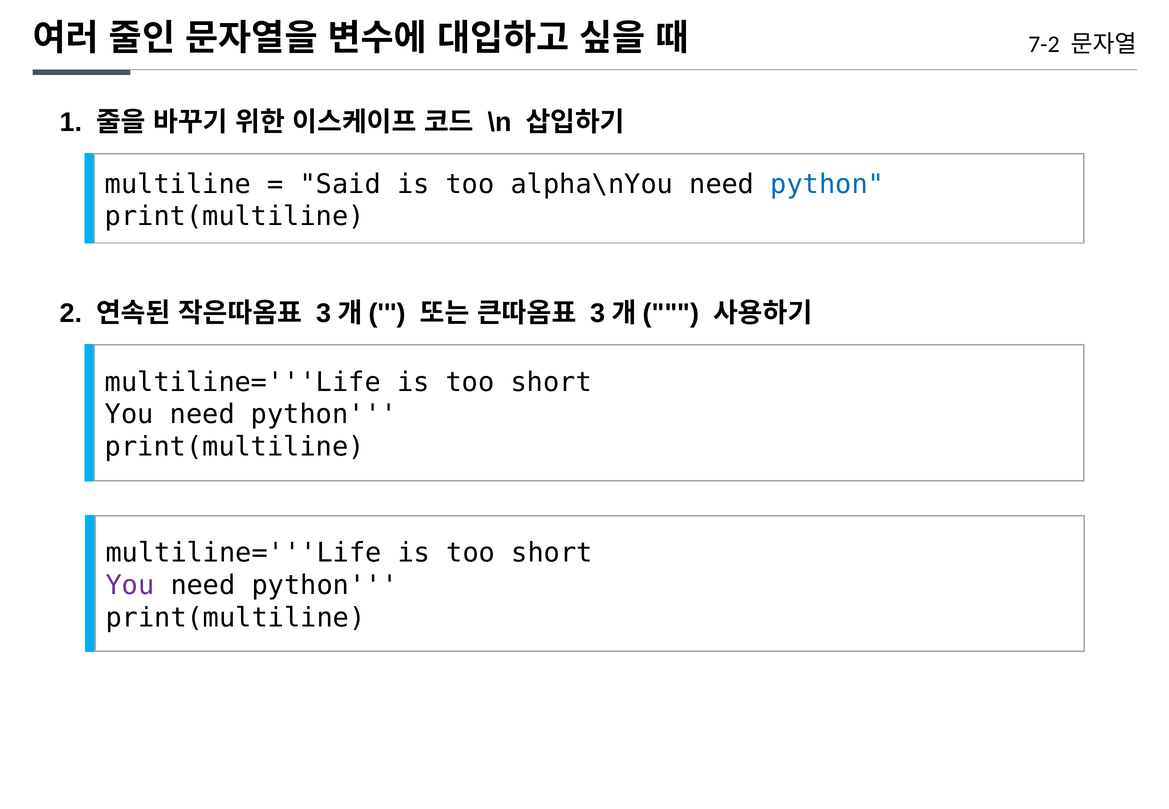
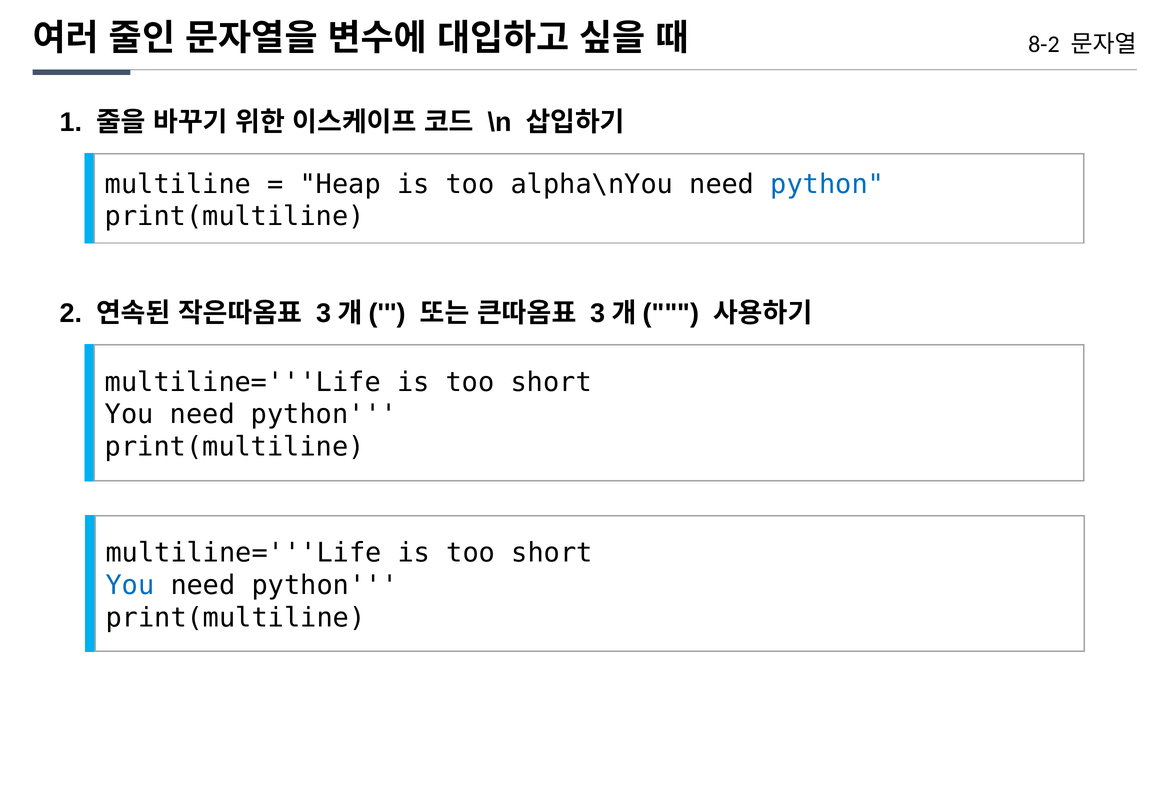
7-2: 7-2 -> 8-2
Said: Said -> Heap
You at (130, 586) colour: purple -> blue
